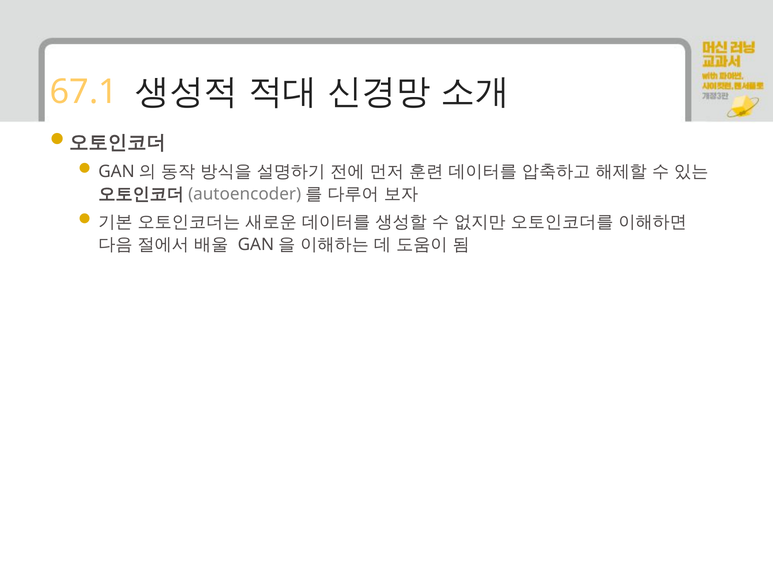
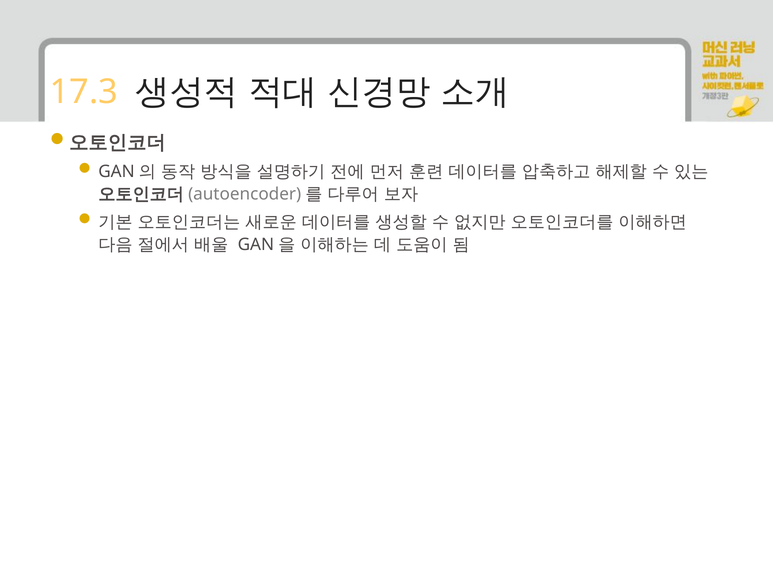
67.1: 67.1 -> 17.3
